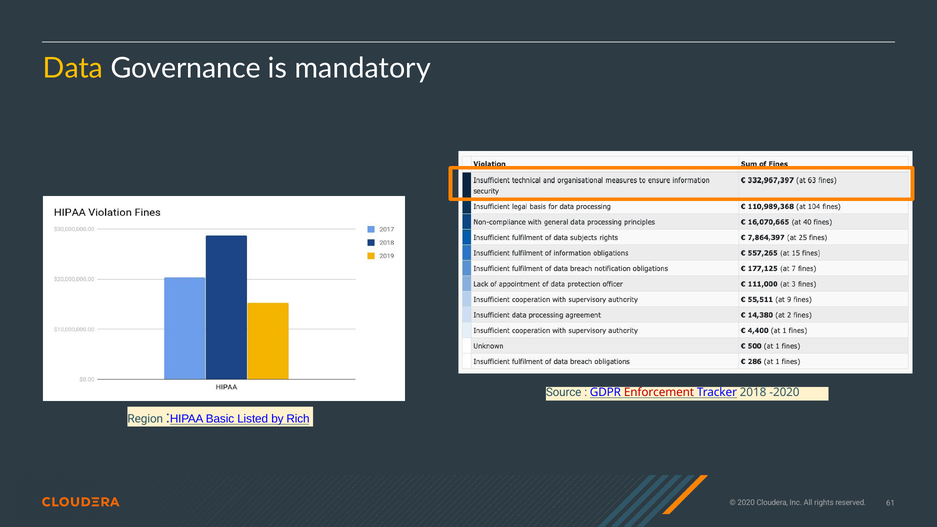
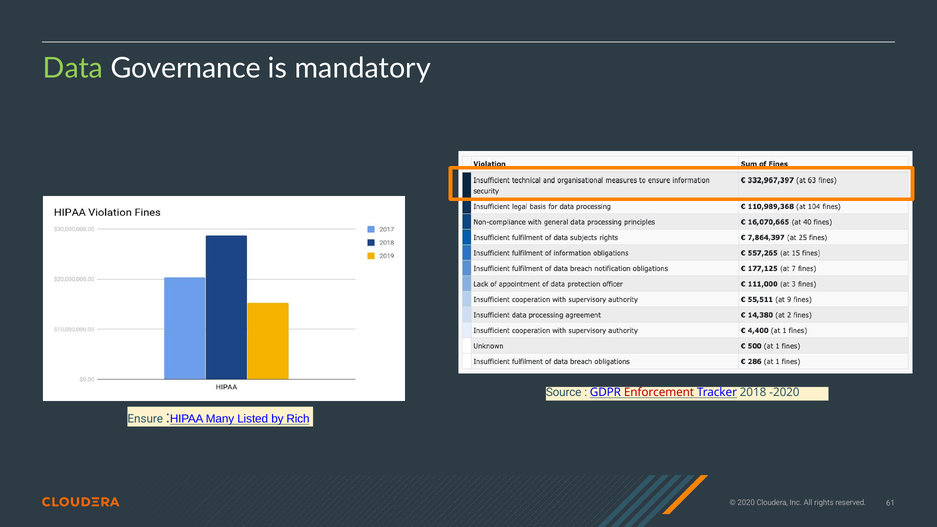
Data colour: yellow -> light green
Region: Region -> Ensure
Basic: Basic -> Many
